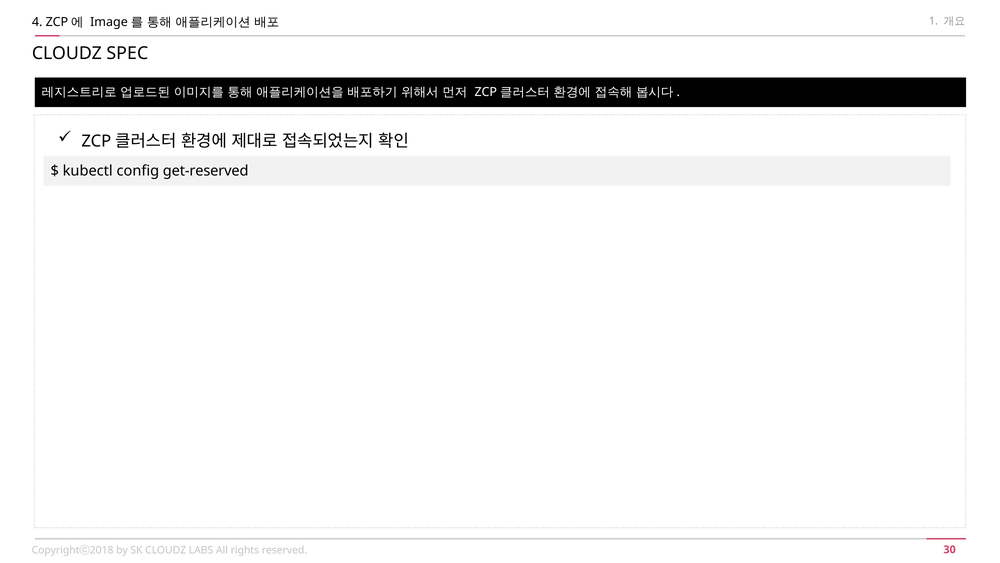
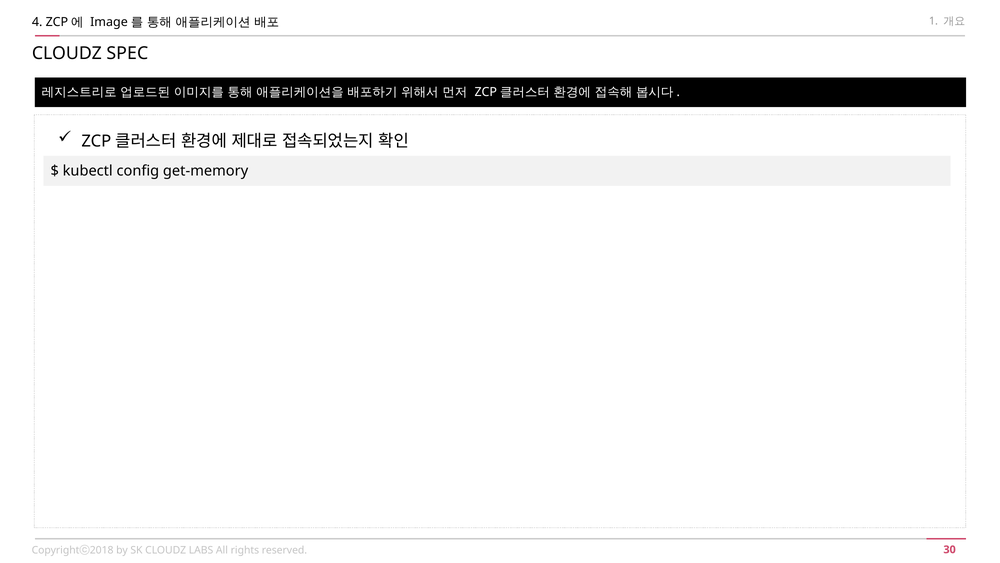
get-reserved: get-reserved -> get-memory
